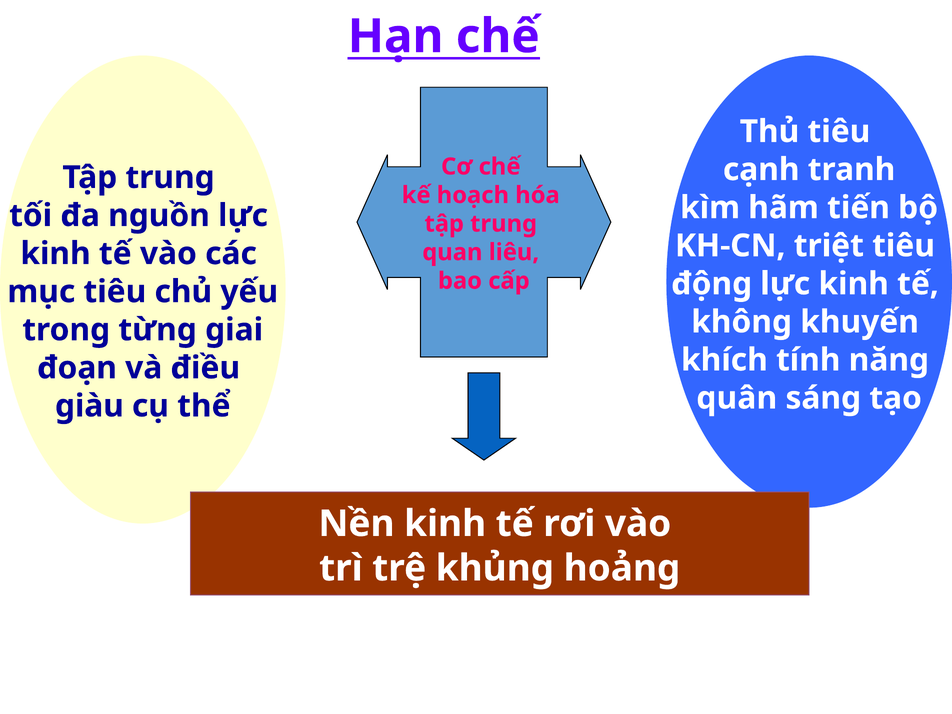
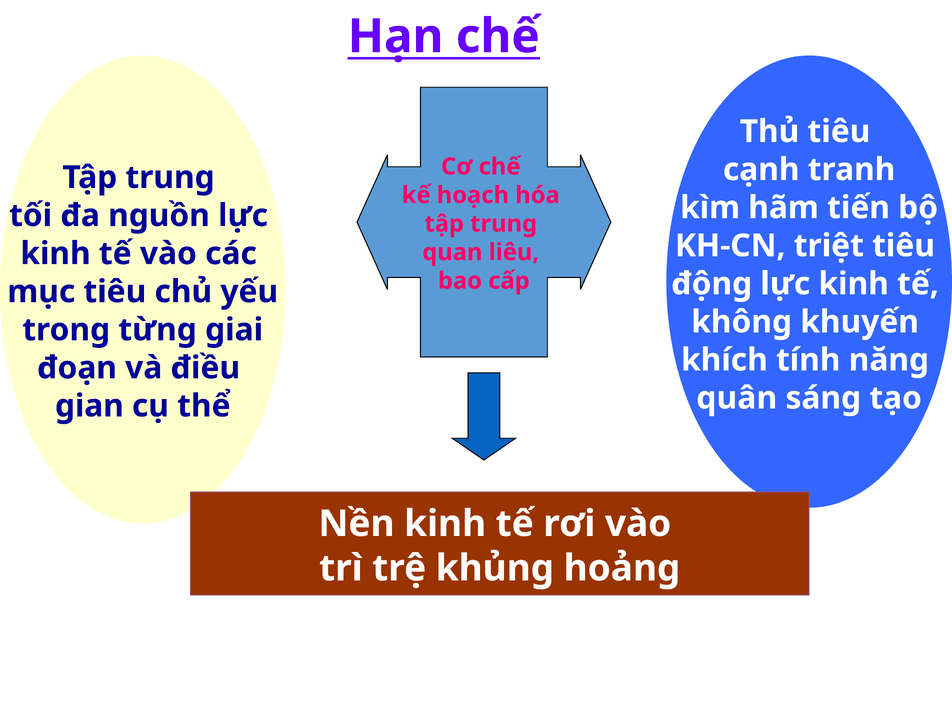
giàu: giàu -> gian
